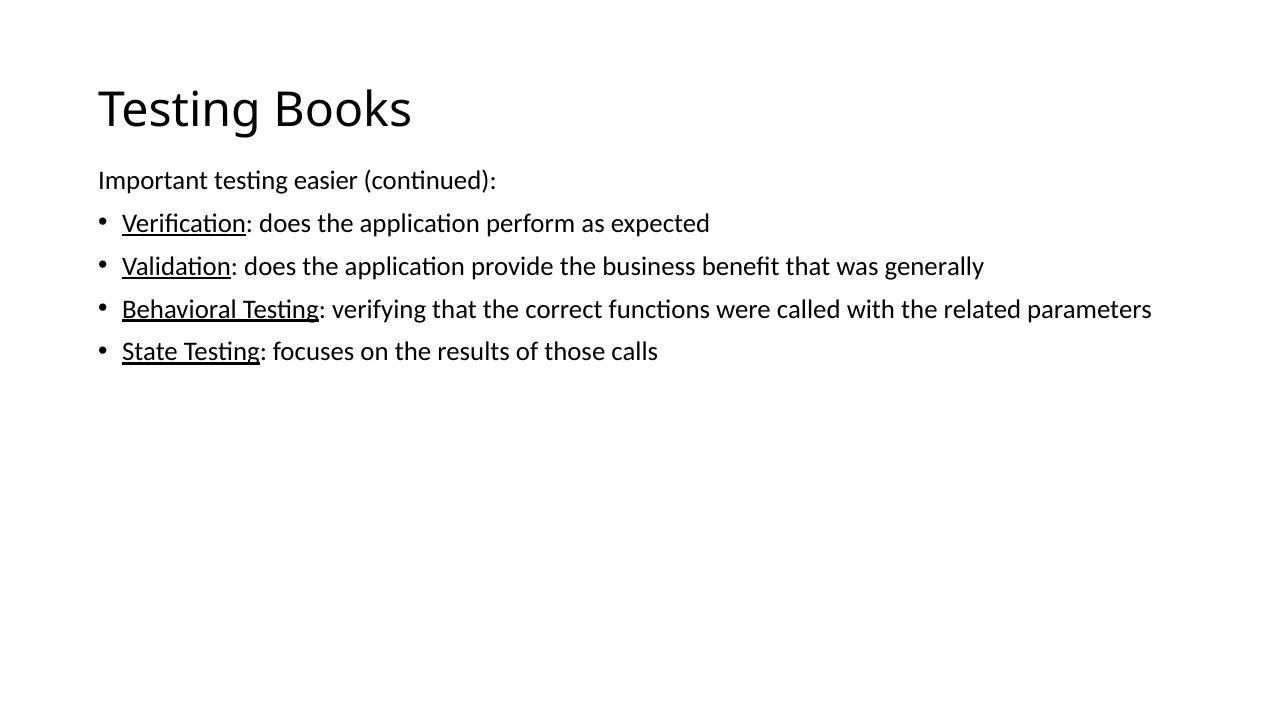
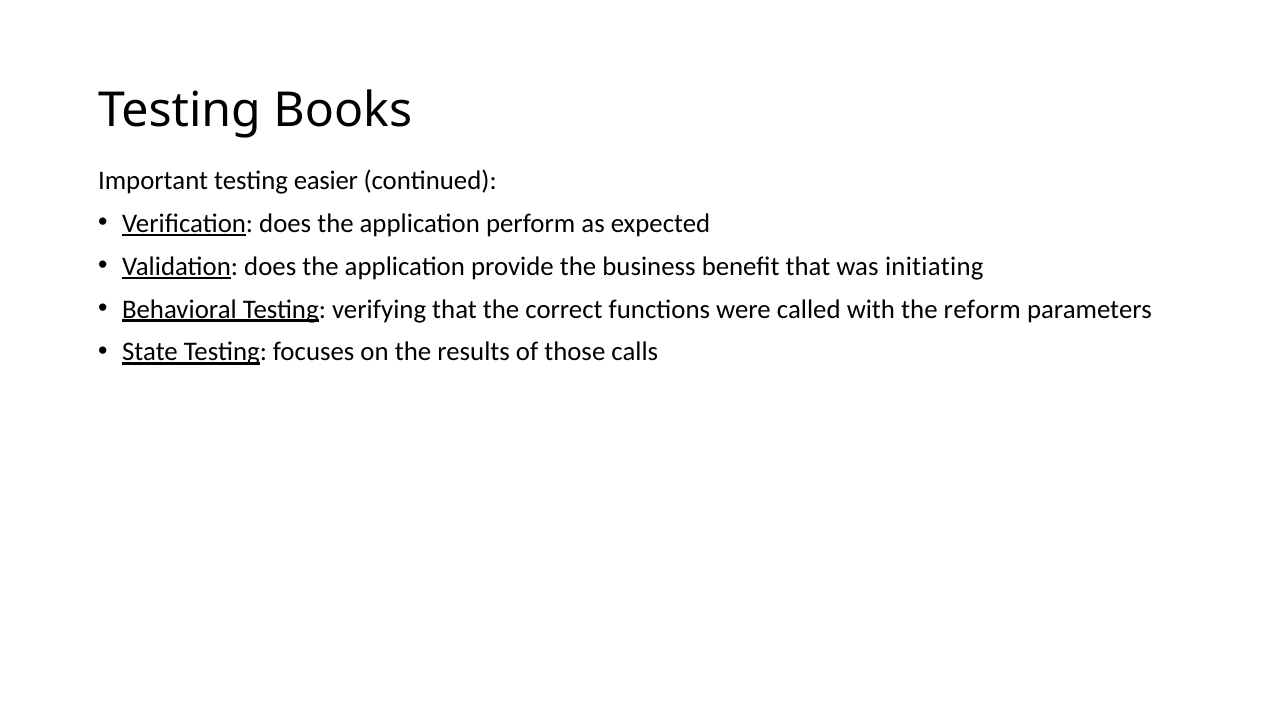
generally: generally -> initiating
related: related -> reform
